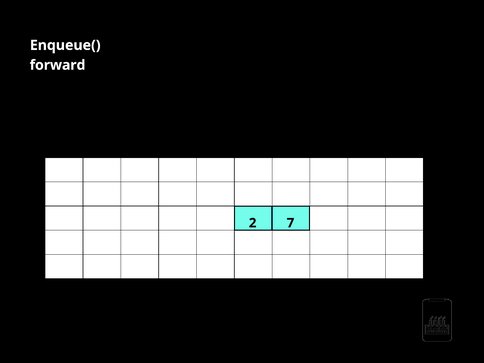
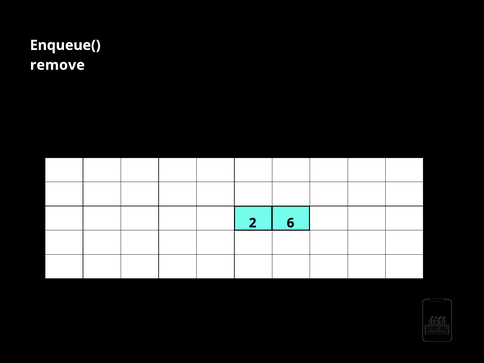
forward: forward -> remove
7: 7 -> 6
